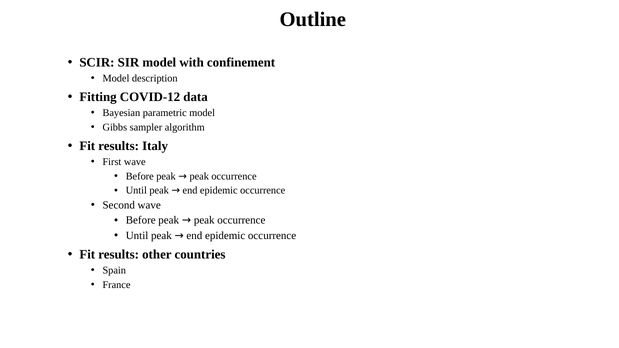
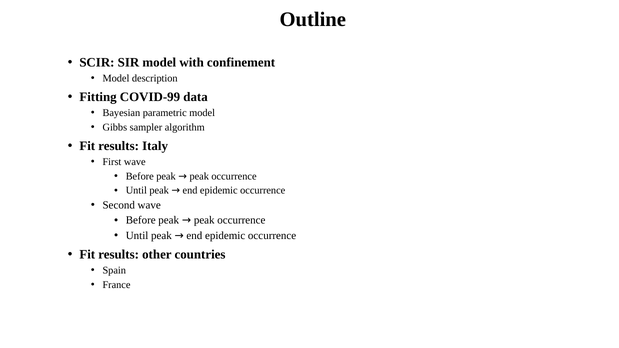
COVID-12: COVID-12 -> COVID-99
